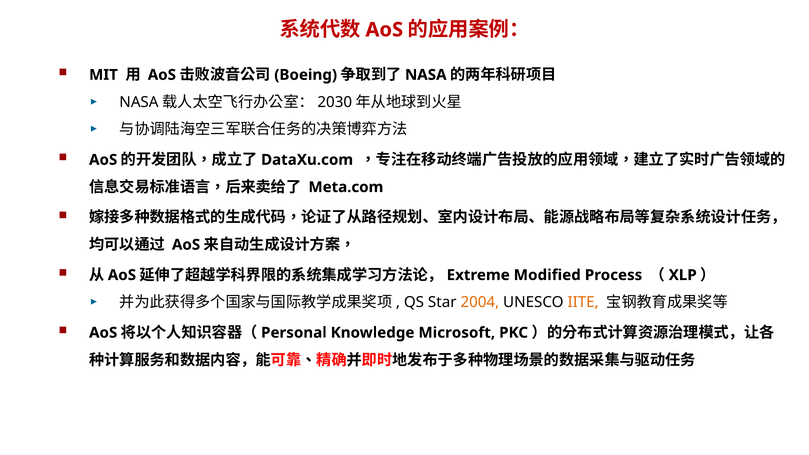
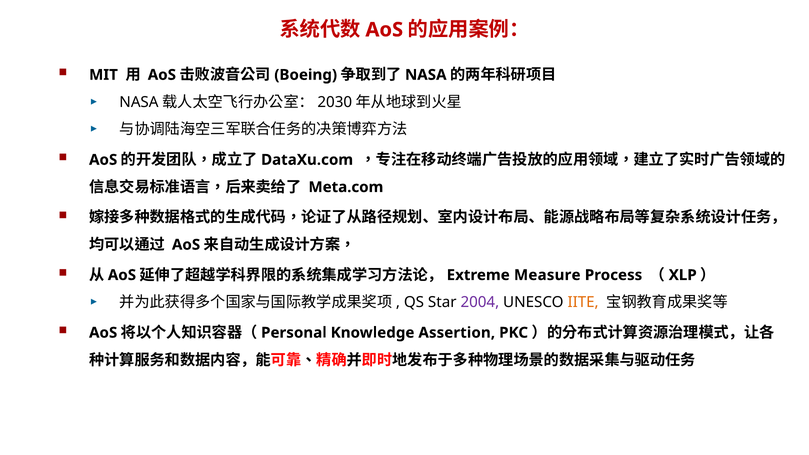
Modified: Modified -> Measure
2004 colour: orange -> purple
Microsoft: Microsoft -> Assertion
